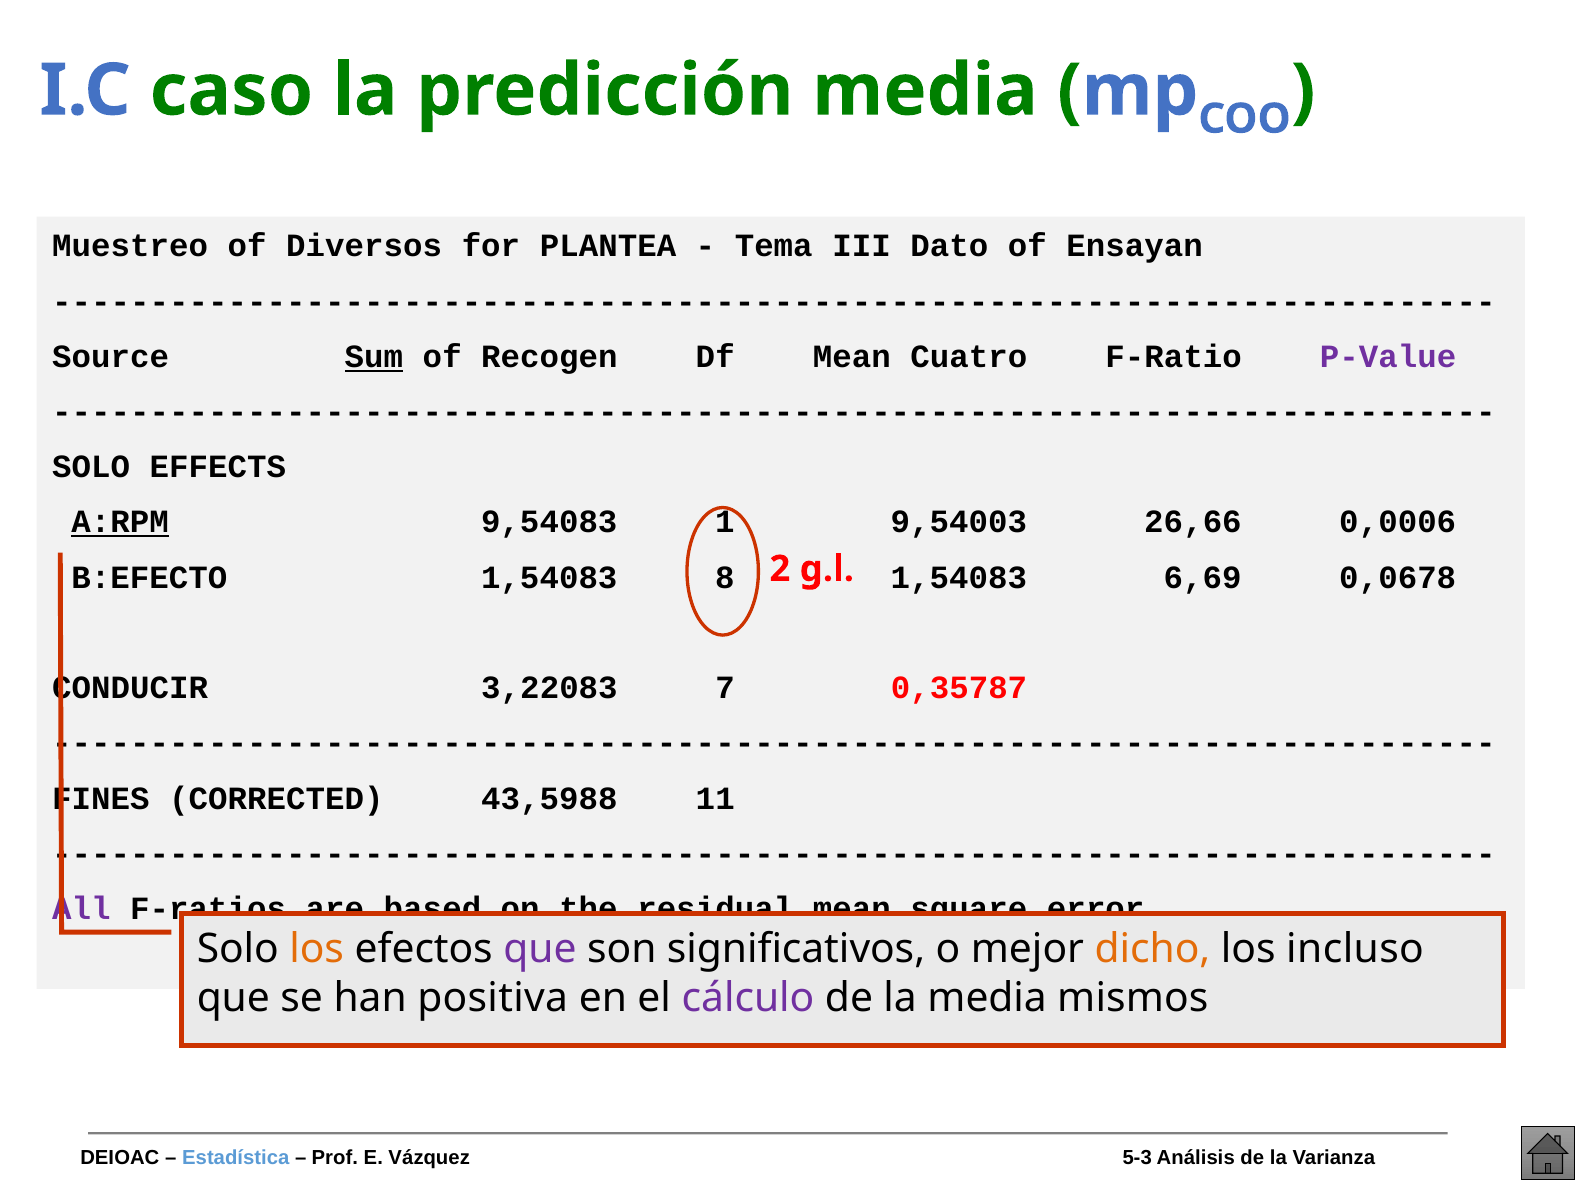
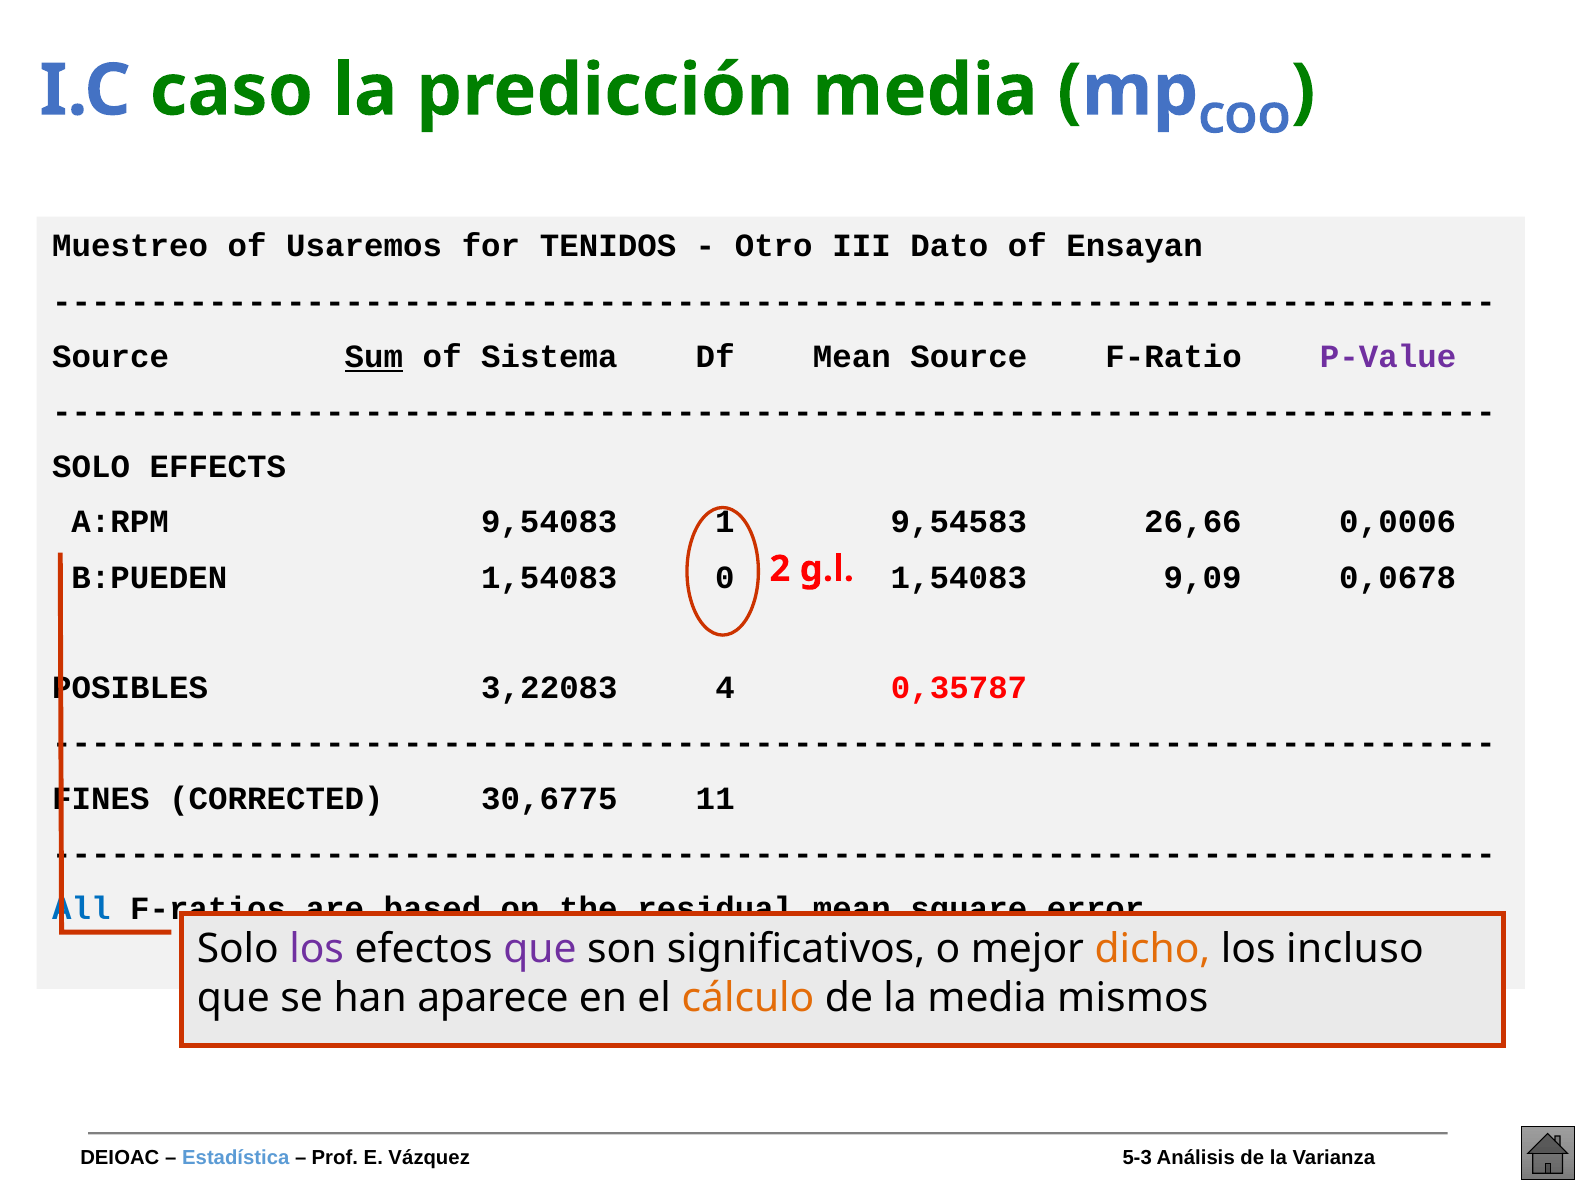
Diversos: Diversos -> Usaremos
PLANTEA: PLANTEA -> TENIDOS
Tema: Tema -> Otro
Recogen: Recogen -> Sistema
Mean Cuatro: Cuatro -> Source
A:RPM underline: present -> none
9,54003: 9,54003 -> 9,54583
B:EFECTO: B:EFECTO -> B:PUEDEN
8: 8 -> 0
6,69: 6,69 -> 9,09
CONDUCIR: CONDUCIR -> POSIBLES
7: 7 -> 4
43,5988: 43,5988 -> 30,6775
All colour: purple -> blue
los at (317, 948) colour: orange -> purple
positiva: positiva -> aparece
cálculo colour: purple -> orange
